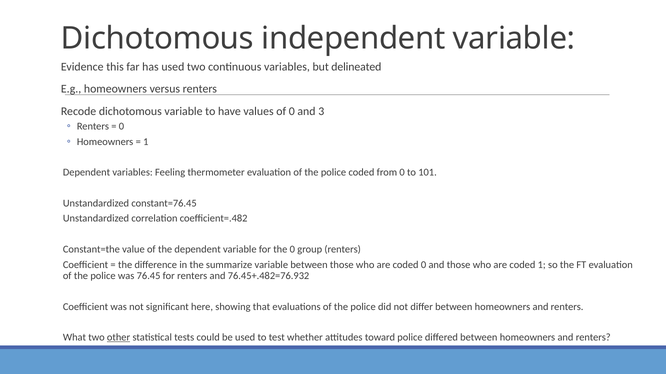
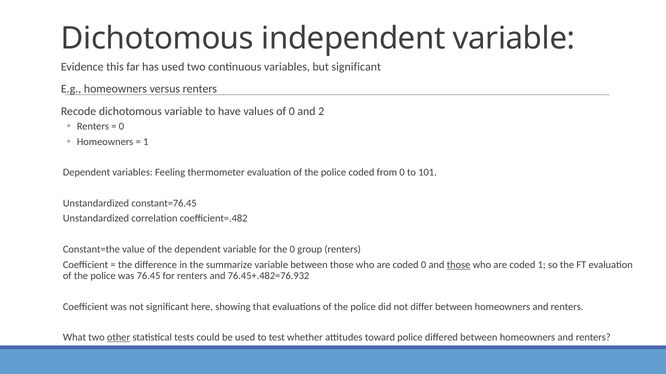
but delineated: delineated -> significant
3: 3 -> 2
those at (459, 265) underline: none -> present
